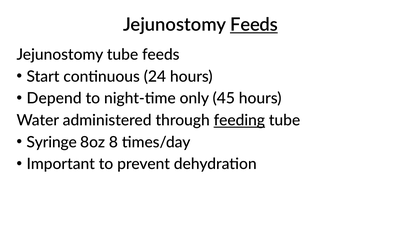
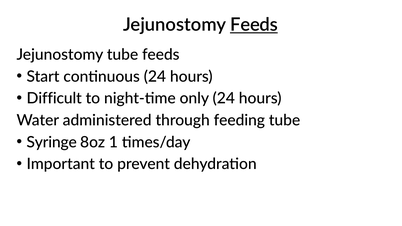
Depend: Depend -> Difficult
only 45: 45 -> 24
feeding underline: present -> none
8: 8 -> 1
